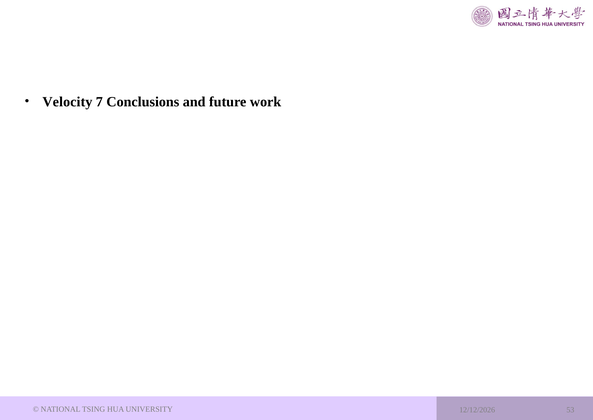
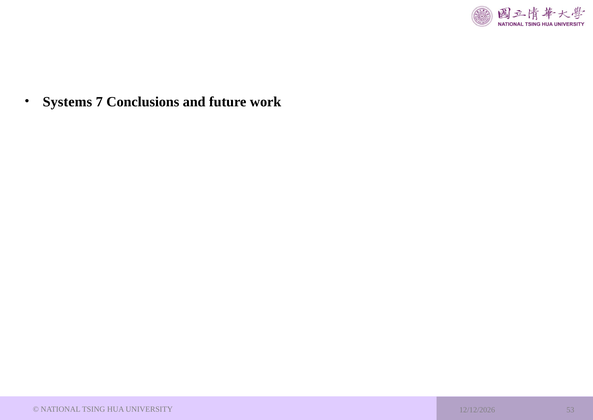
Velocity: Velocity -> Systems
